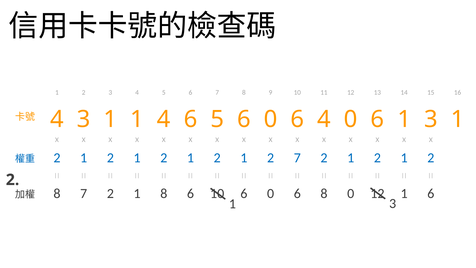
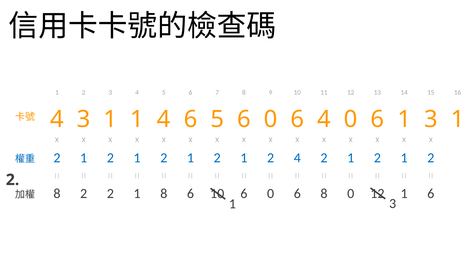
2 7: 7 -> 4
8 7: 7 -> 2
